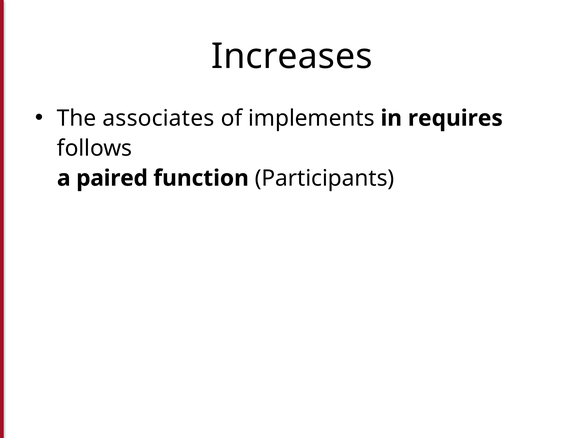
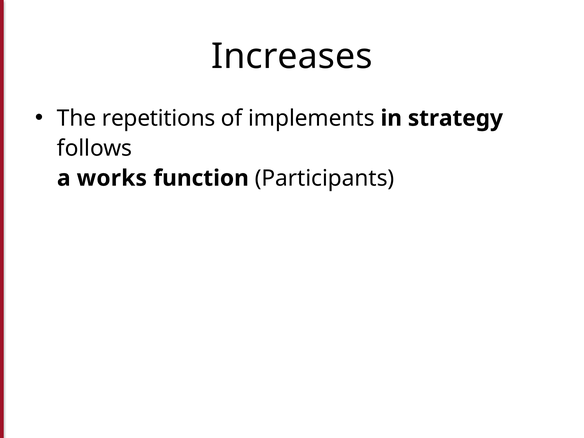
associates: associates -> repetitions
requires: requires -> strategy
paired: paired -> works
